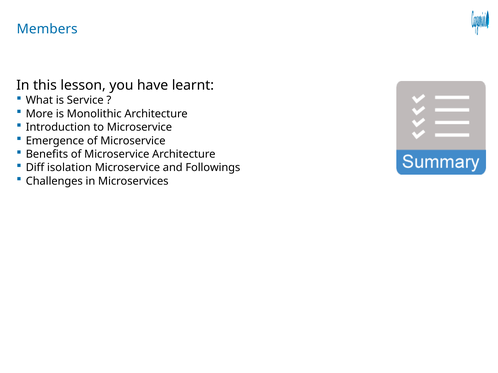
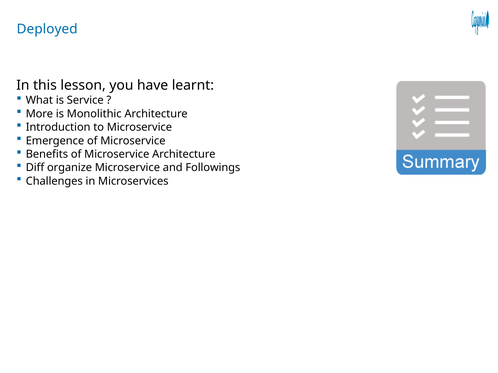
Members: Members -> Deployed
isolation: isolation -> organize
